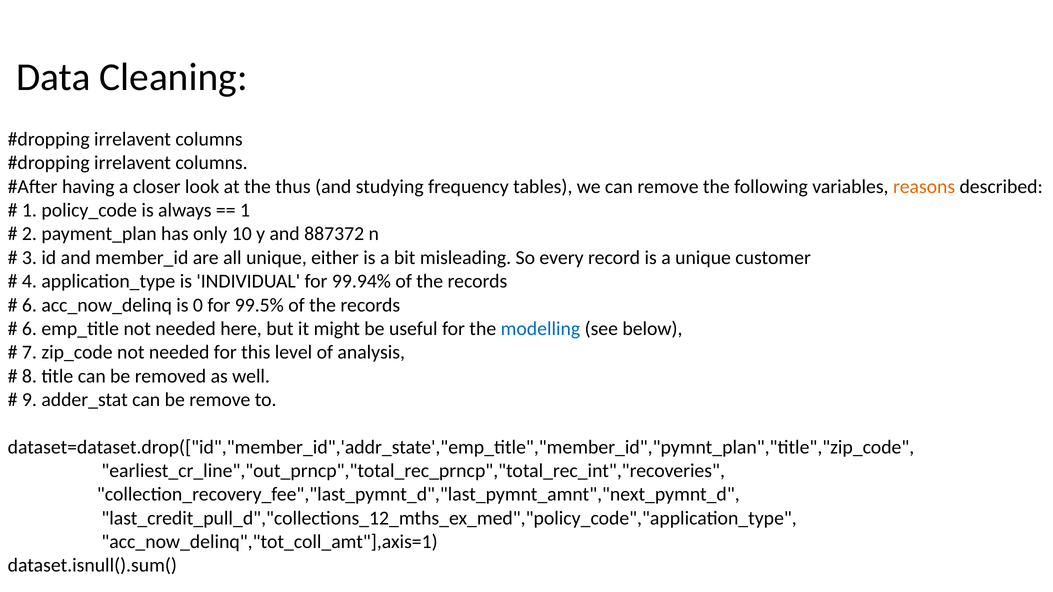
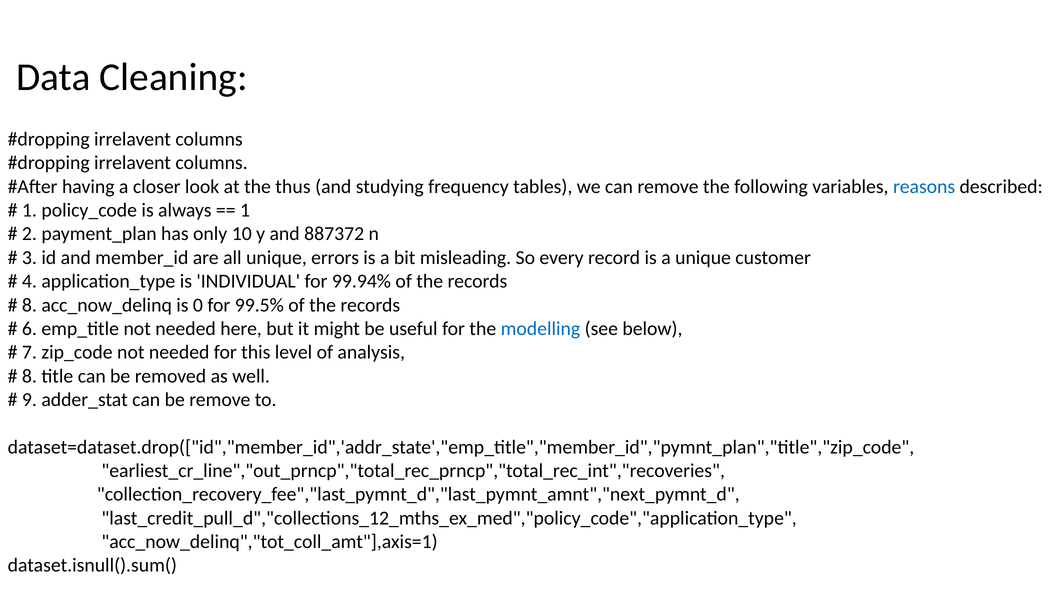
reasons colour: orange -> blue
either: either -> errors
6 at (29, 305): 6 -> 8
